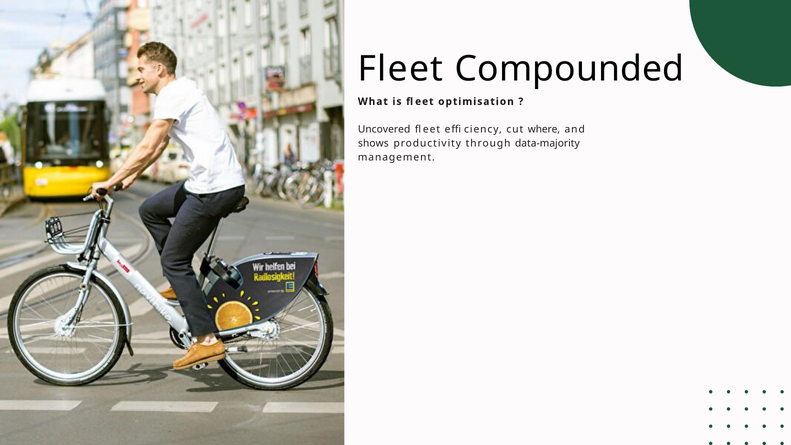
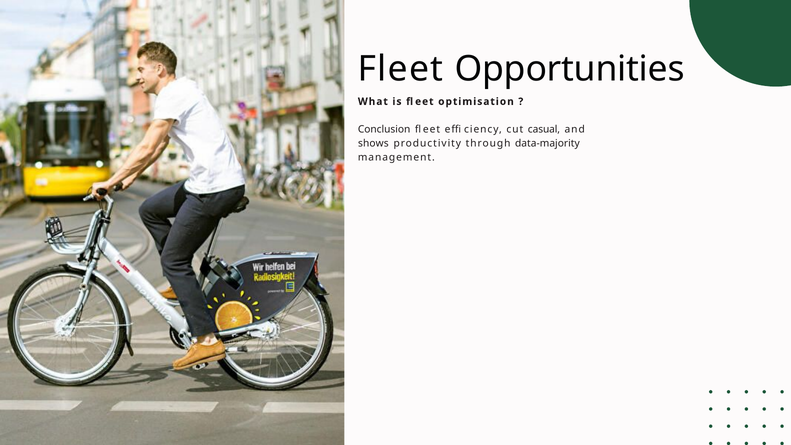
Compounded: Compounded -> Opportunities
Uncovered: Uncovered -> Conclusion
where: where -> casual
